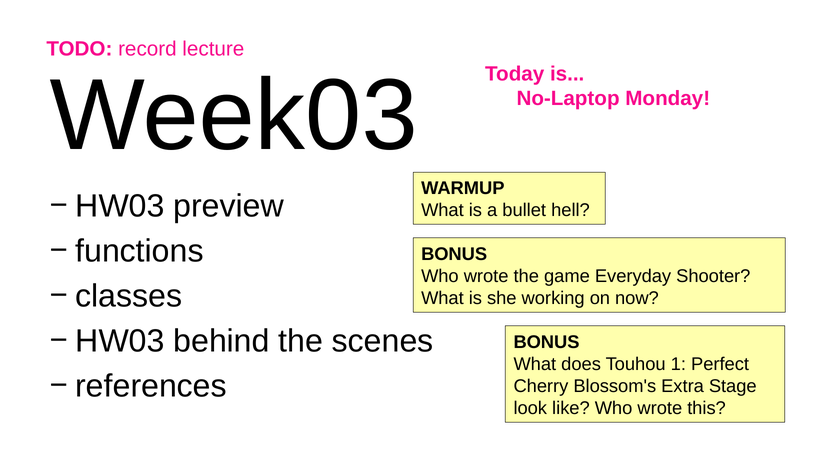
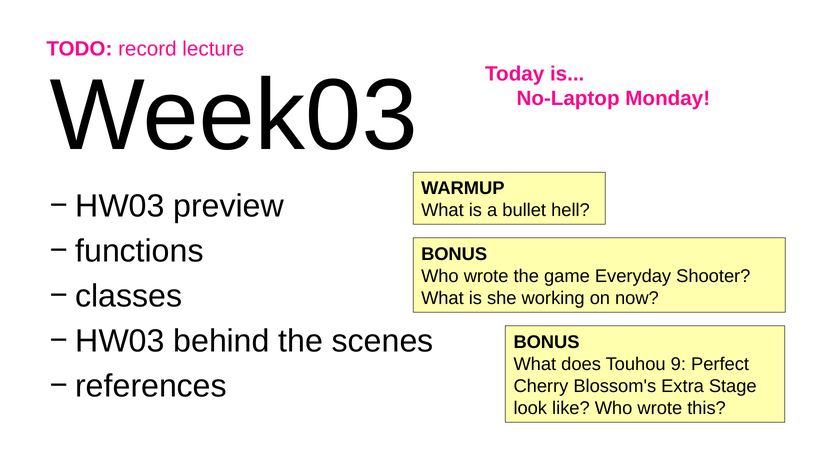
1: 1 -> 9
